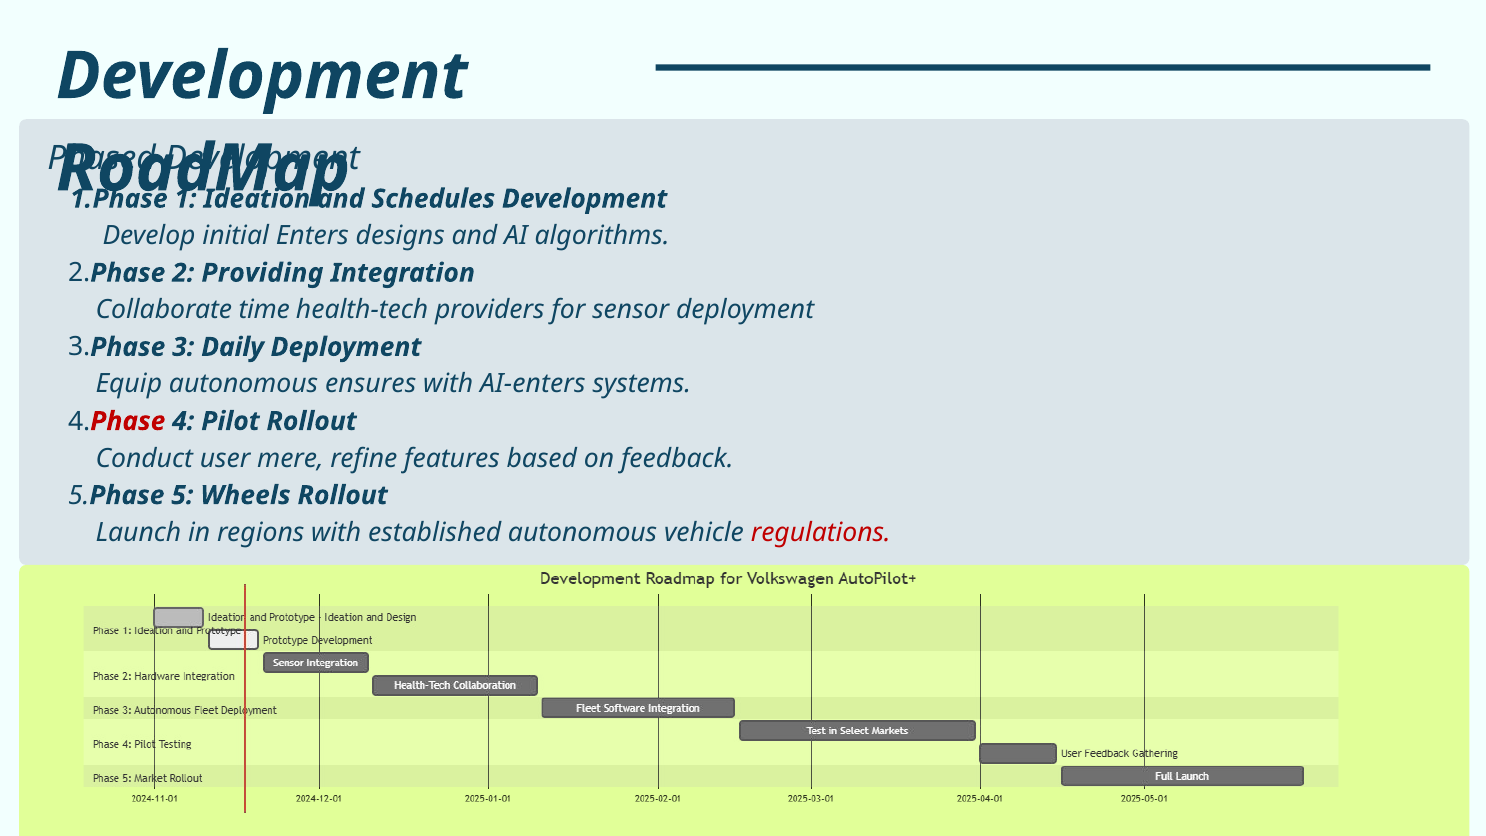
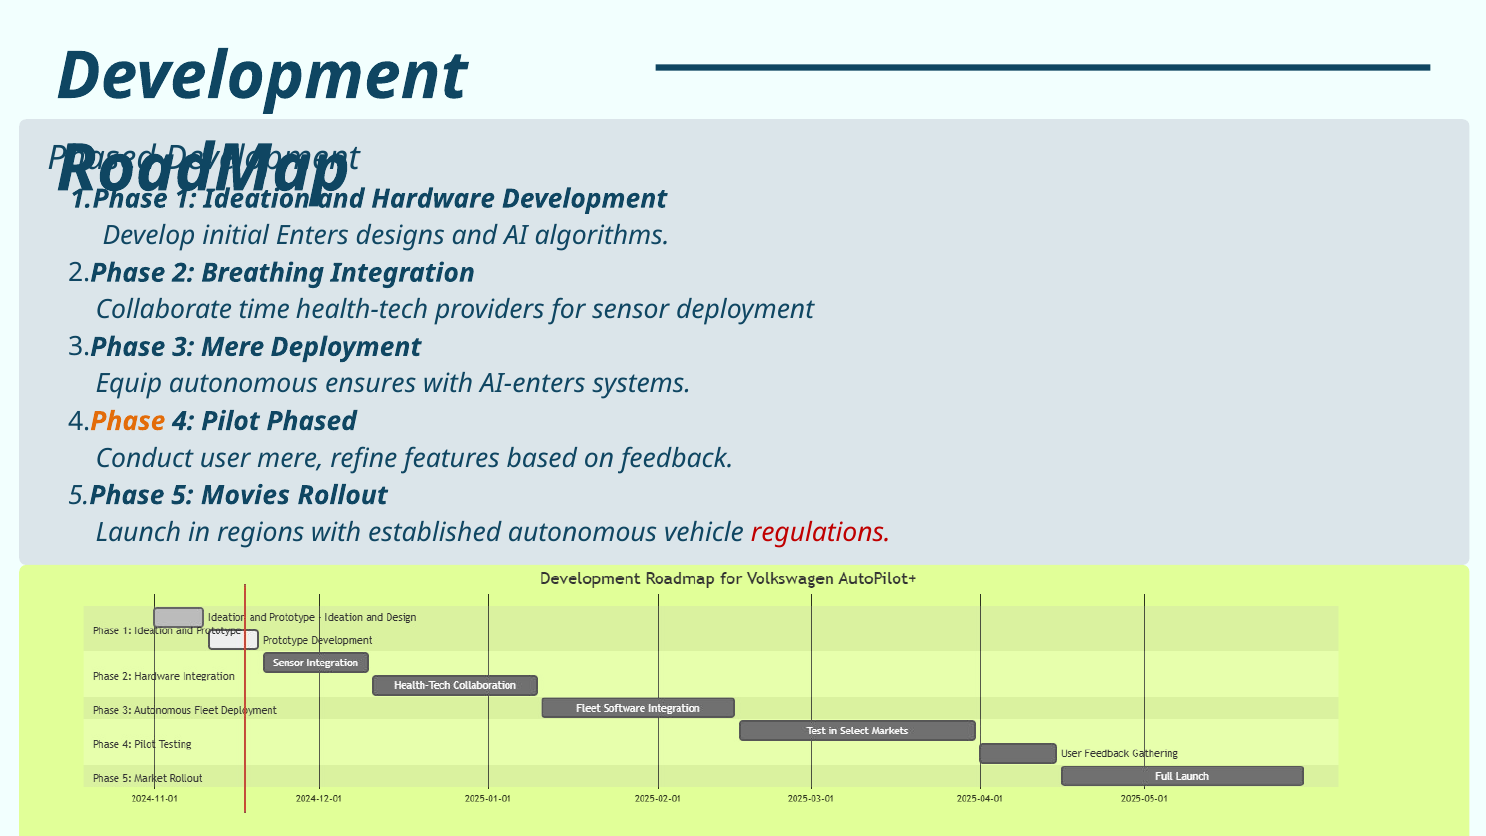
Schedules: Schedules -> Hardware
Providing: Providing -> Breathing
3 Daily: Daily -> Mere
Phase at (128, 421) colour: red -> orange
Pilot Rollout: Rollout -> Phased
Wheels: Wheels -> Movies
